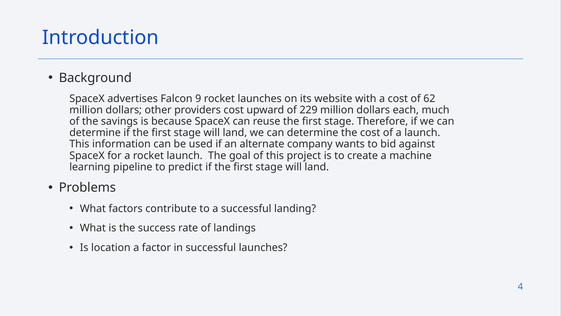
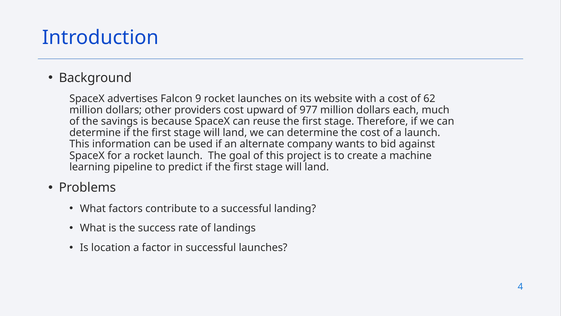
229: 229 -> 977
